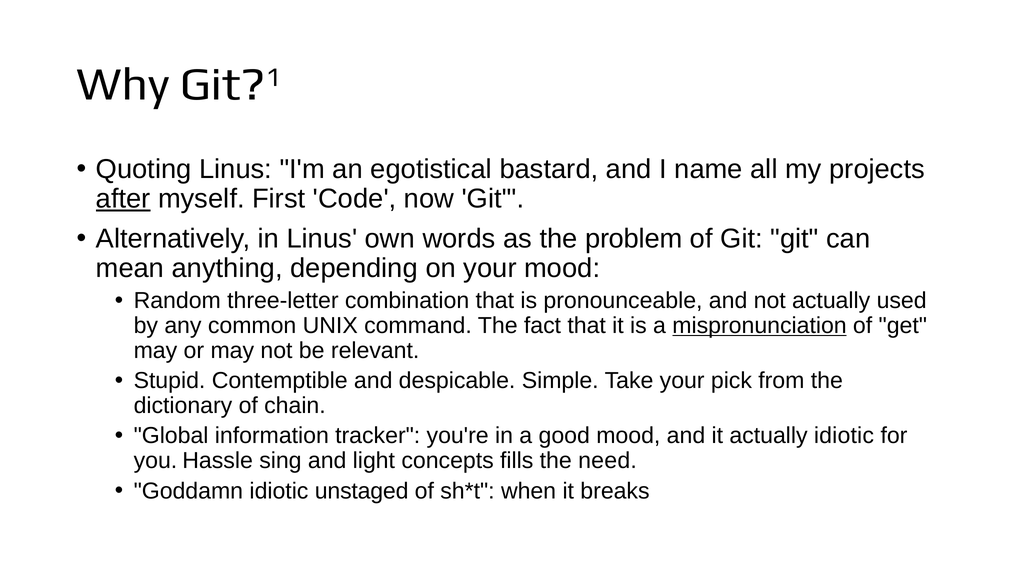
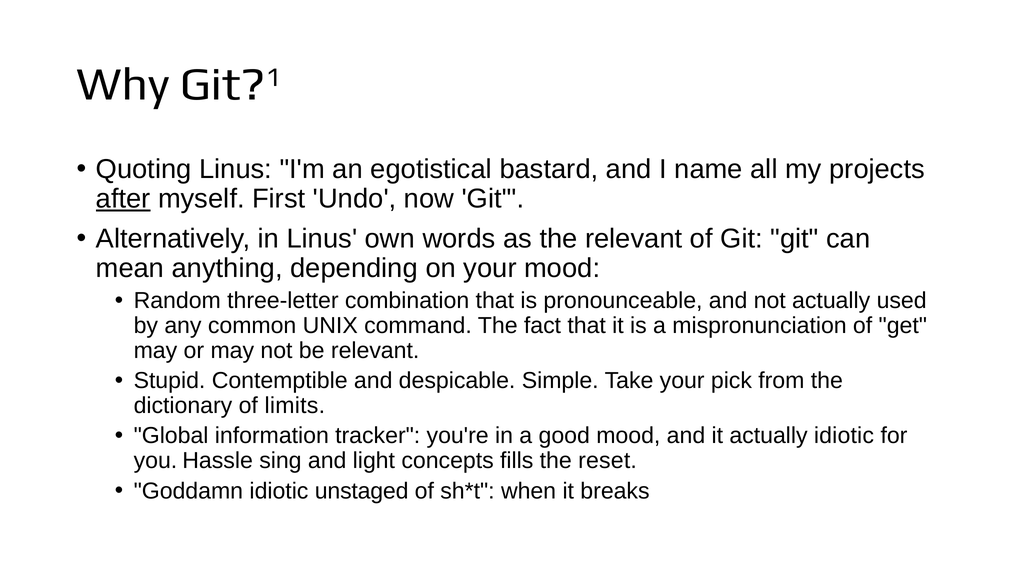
Code: Code -> Undo
the problem: problem -> relevant
mispronunciation underline: present -> none
chain: chain -> limits
need: need -> reset
